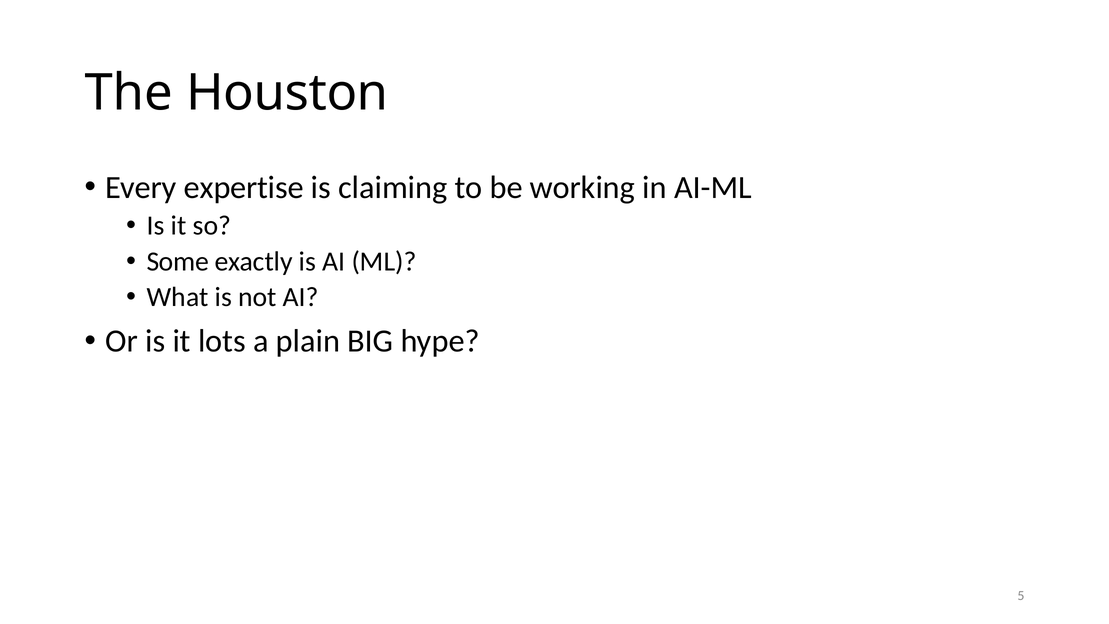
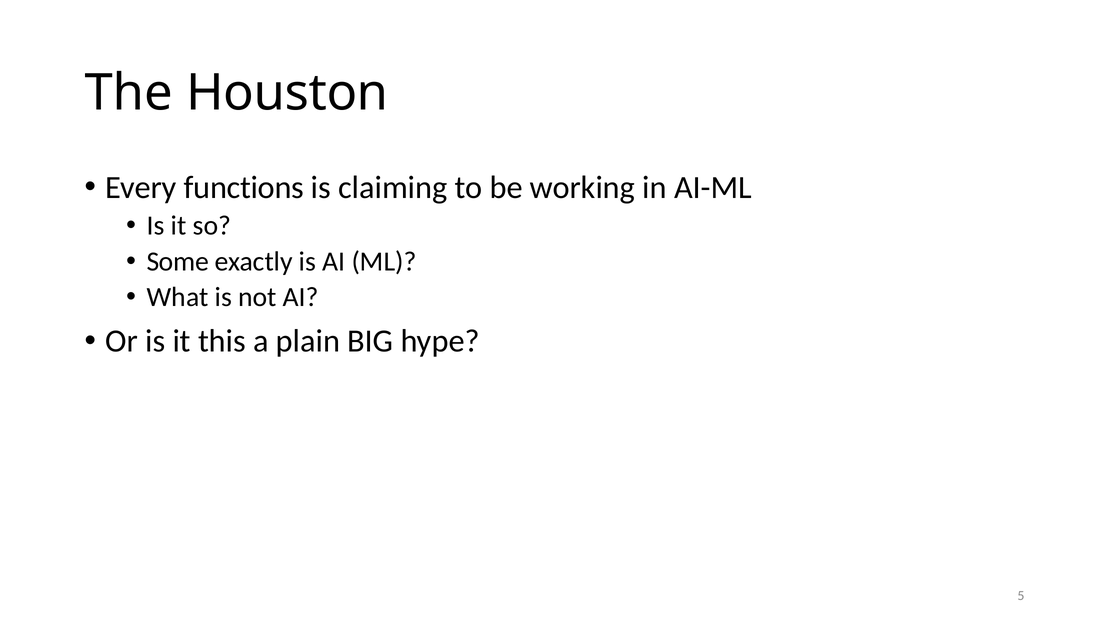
expertise: expertise -> functions
lots: lots -> this
